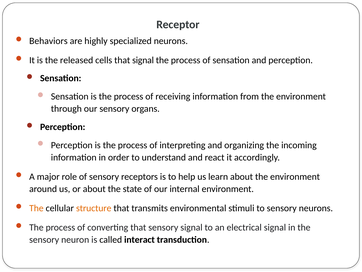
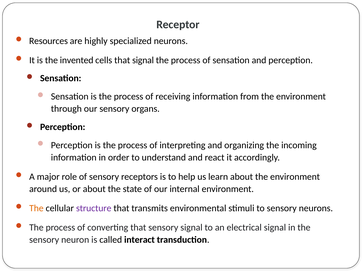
Behaviors: Behaviors -> Resources
released: released -> invented
structure colour: orange -> purple
